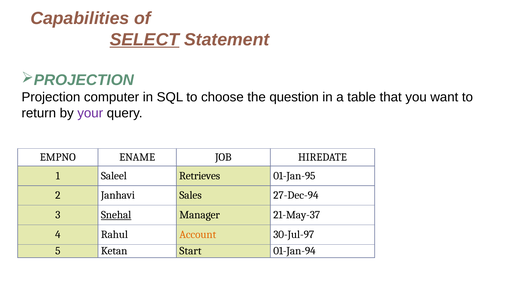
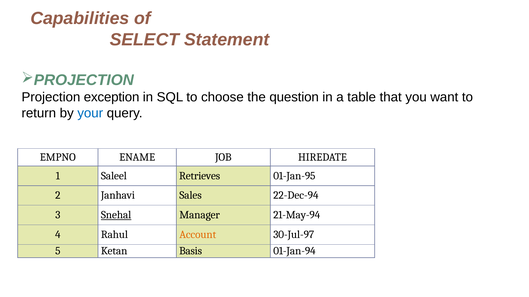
SELECT underline: present -> none
computer: computer -> exception
your colour: purple -> blue
27-Dec-94: 27-Dec-94 -> 22-Dec-94
21-May-37: 21-May-37 -> 21-May-94
Start: Start -> Basis
